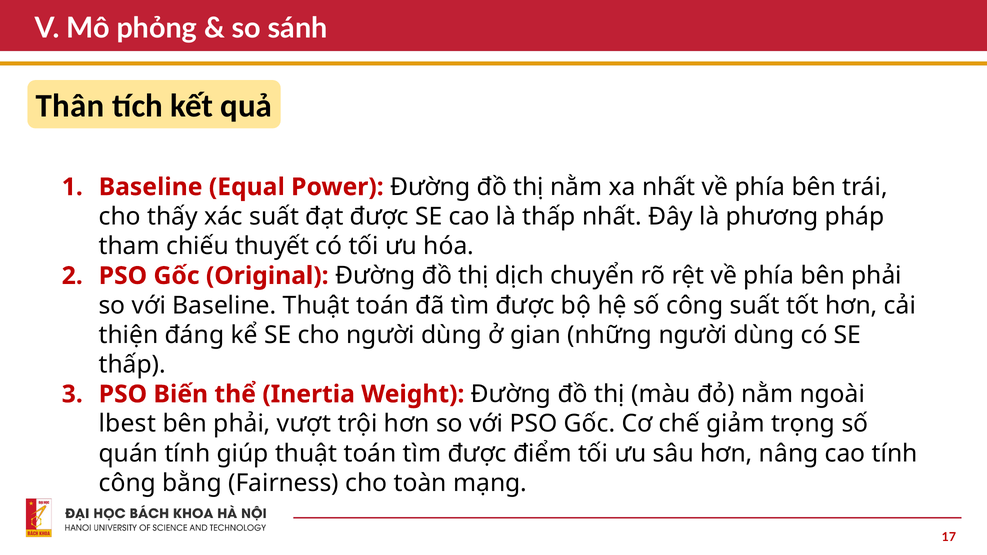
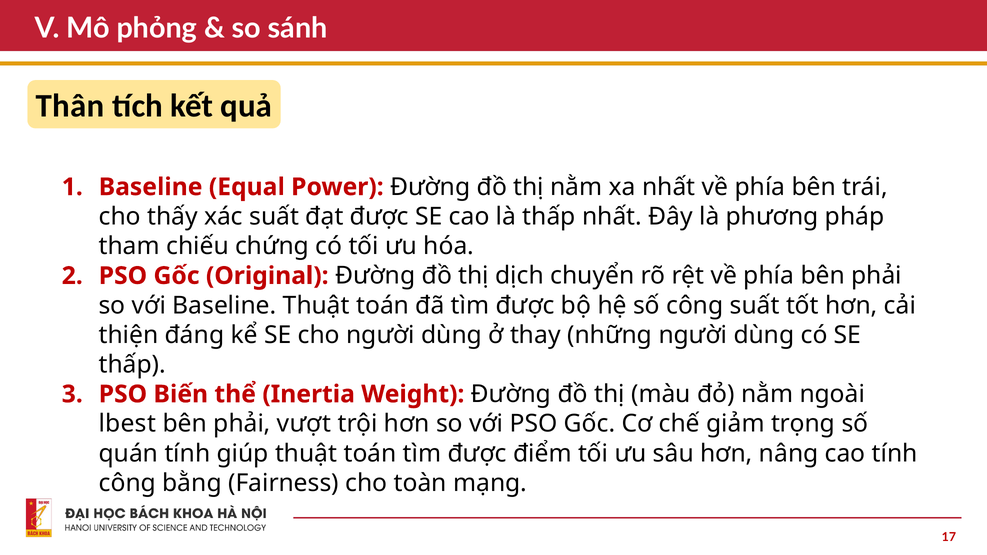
thuyết: thuyết -> chứng
gian: gian -> thay
